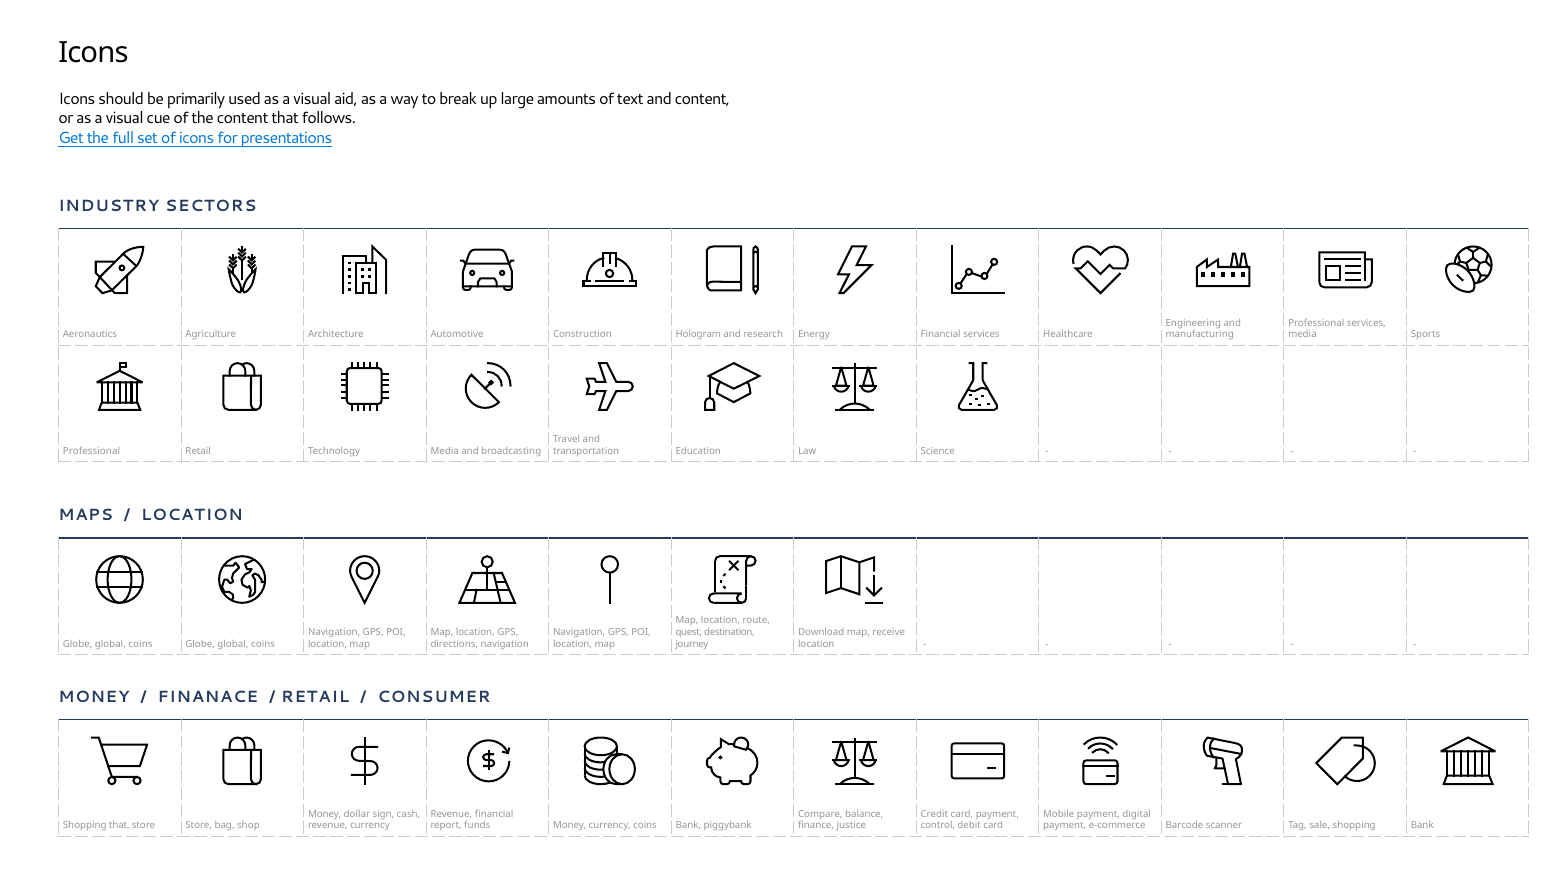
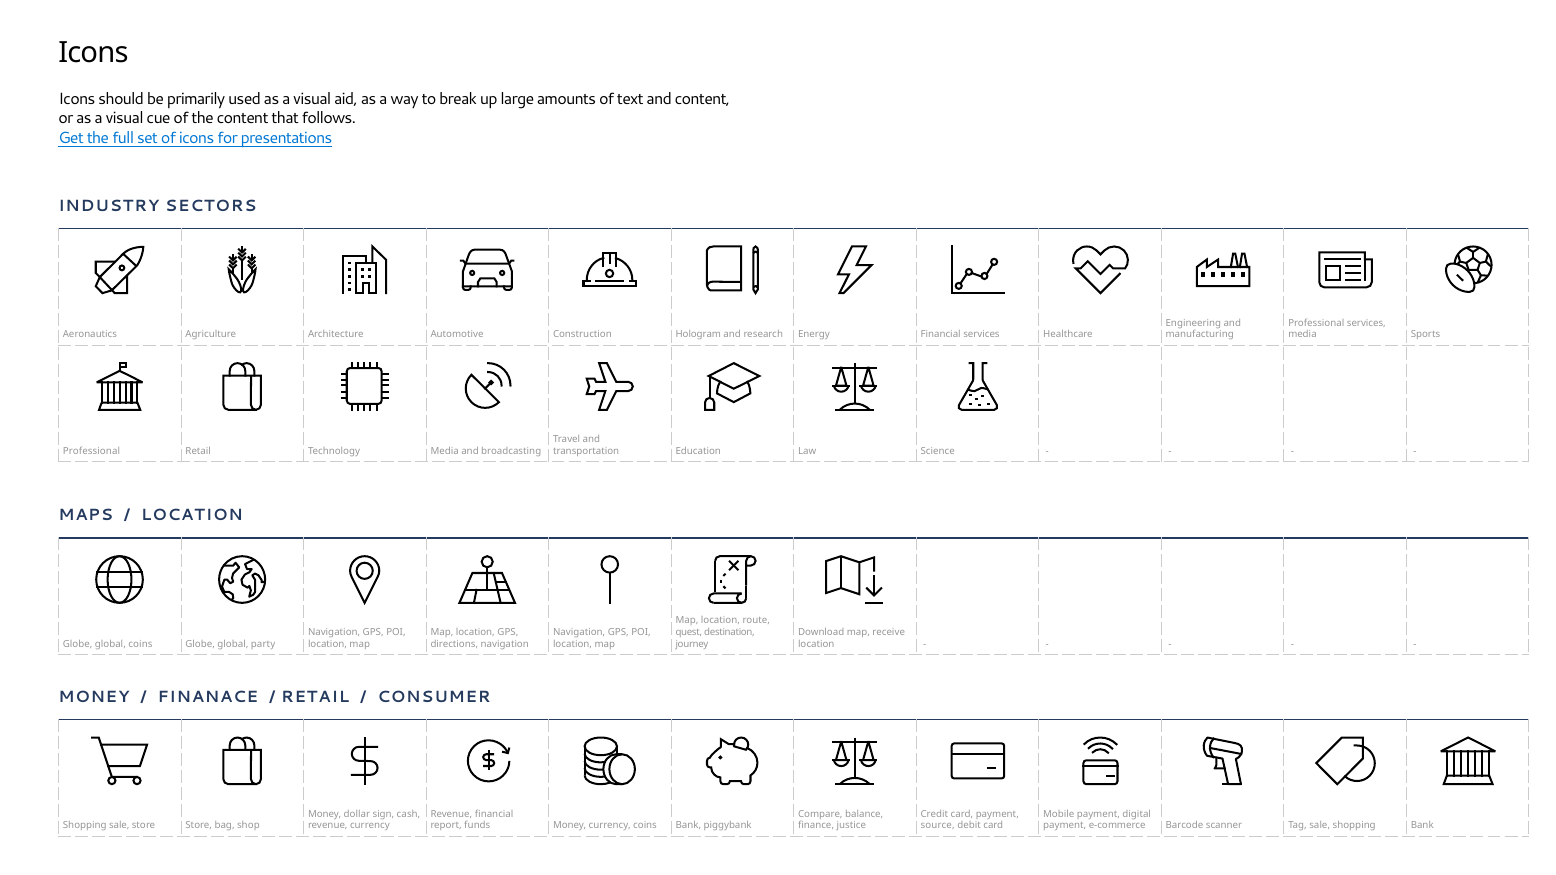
coins at (263, 645): coins -> party
Shopping that: that -> sale
control: control -> source
